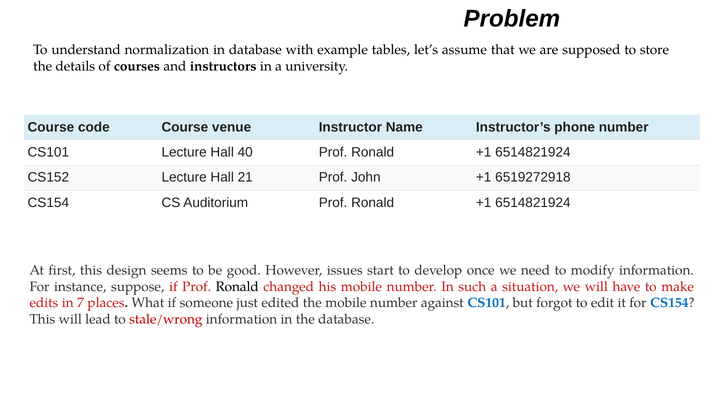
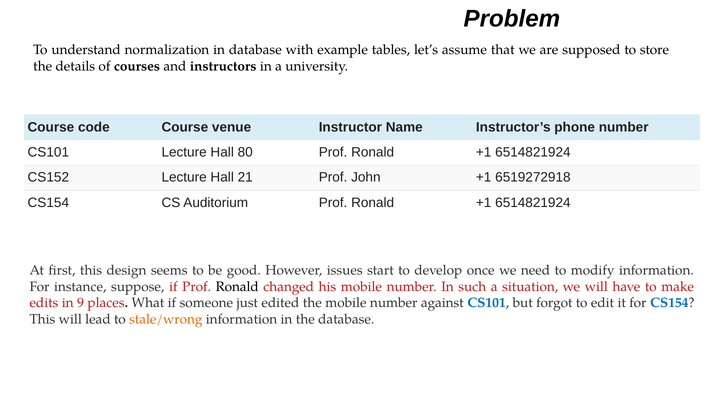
40: 40 -> 80
7: 7 -> 9
stale/wrong colour: red -> orange
